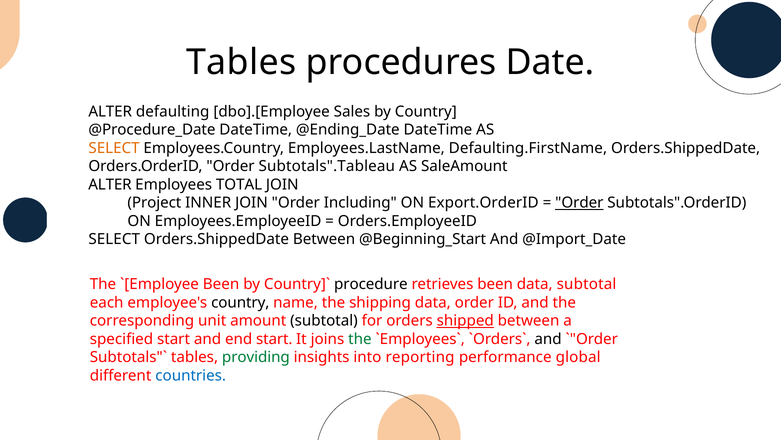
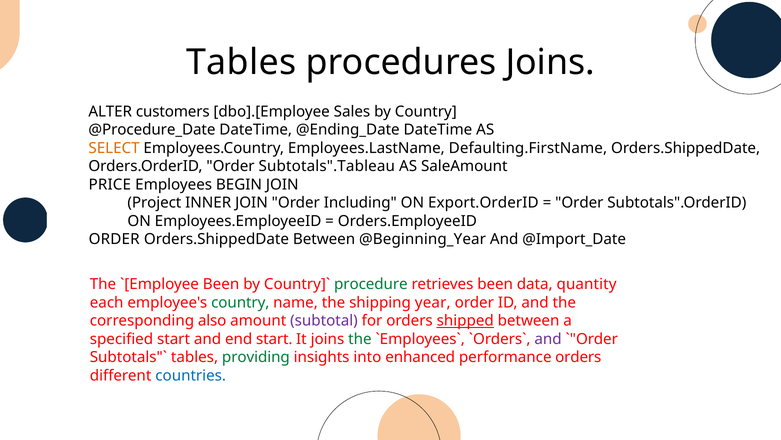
procedures Date: Date -> Joins
defaulting: defaulting -> customers
ALTER at (110, 184): ALTER -> PRICE
TOTAL: TOTAL -> BEGIN
Order at (579, 203) underline: present -> none
SELECT at (114, 239): SELECT -> ORDER
@Beginning_Start: @Beginning_Start -> @Beginning_Year
procedure colour: black -> green
data subtotal: subtotal -> quantity
country at (240, 302) colour: black -> green
shipping data: data -> year
unit: unit -> also
subtotal at (324, 320) colour: black -> purple
and at (548, 339) colour: black -> purple
reporting: reporting -> enhanced
performance global: global -> orders
